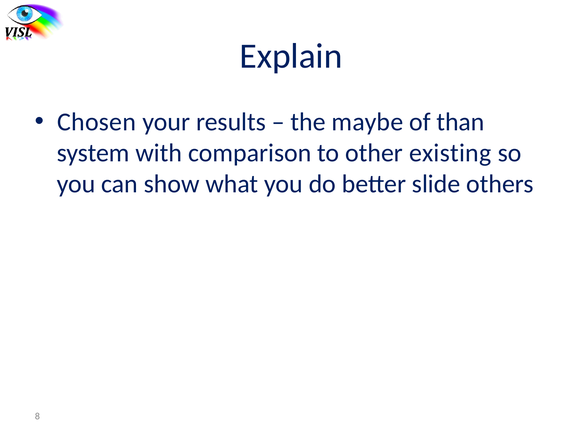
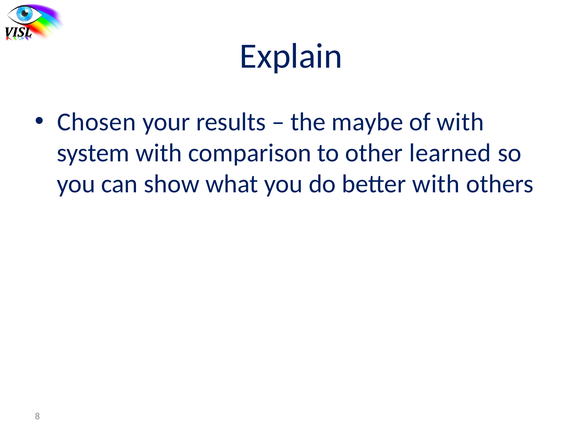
of than: than -> with
existing: existing -> learned
better slide: slide -> with
